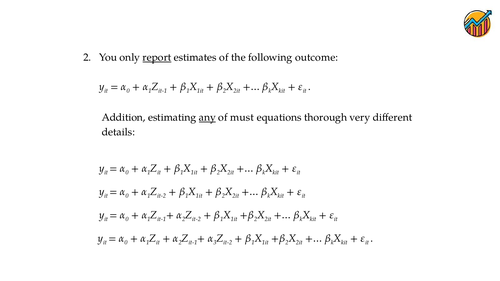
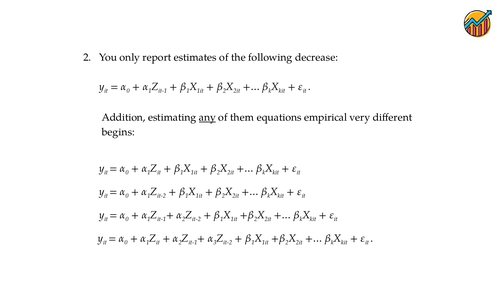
report underline: present -> none
outcome: outcome -> decrease
must: must -> them
thorough: thorough -> empirical
details: details -> begins
